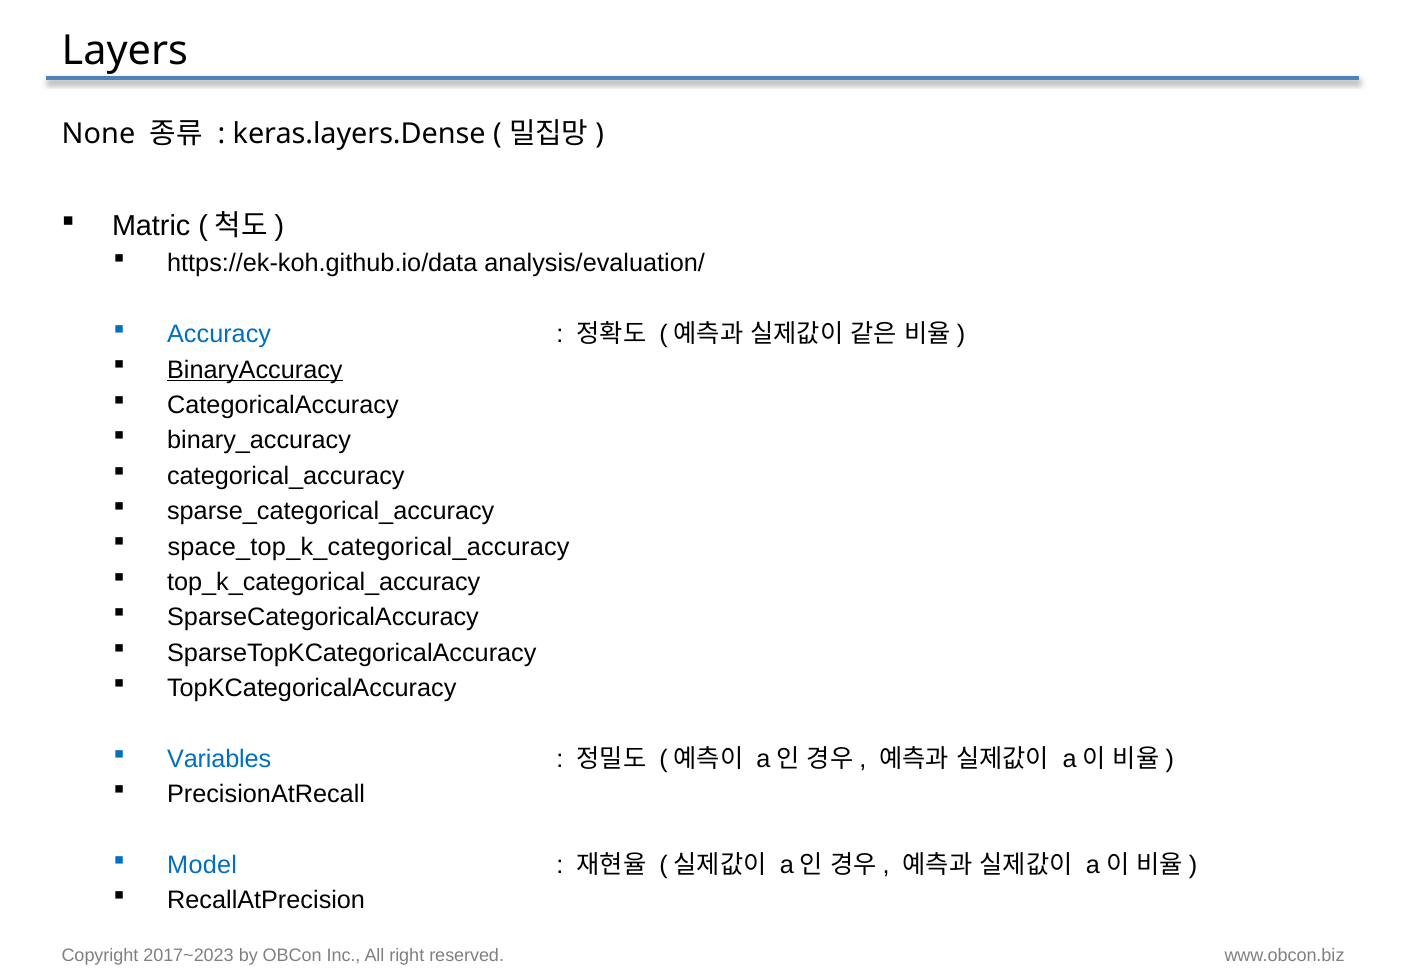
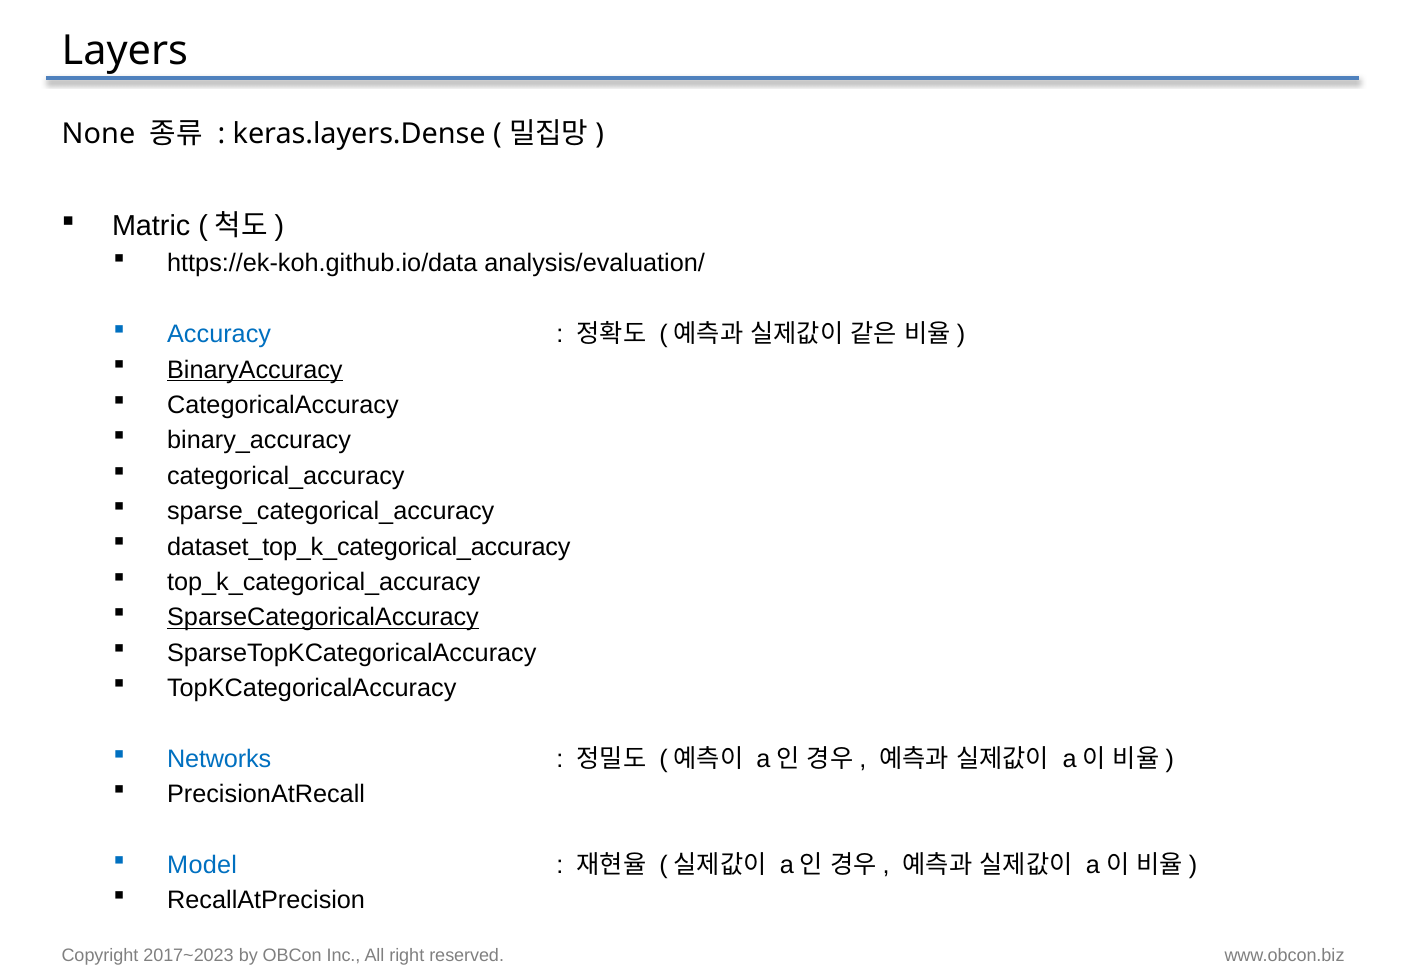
space_top_k_categorical_accuracy: space_top_k_categorical_accuracy -> dataset_top_k_categorical_accuracy
SparseCategoricalAccuracy underline: none -> present
Variables: Variables -> Networks
